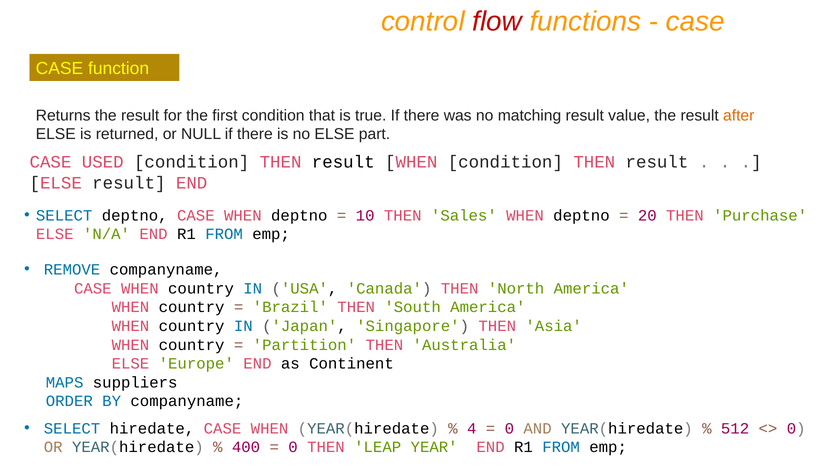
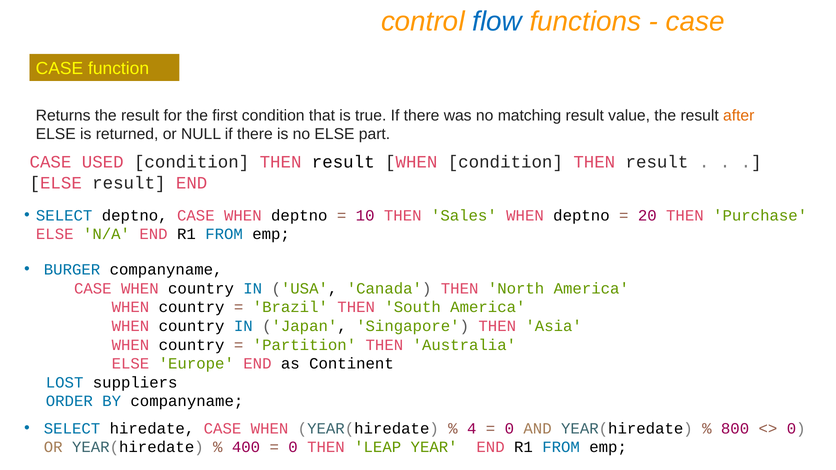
flow colour: red -> blue
REMOVE: REMOVE -> BURGER
MAPS: MAPS -> LOST
512: 512 -> 800
